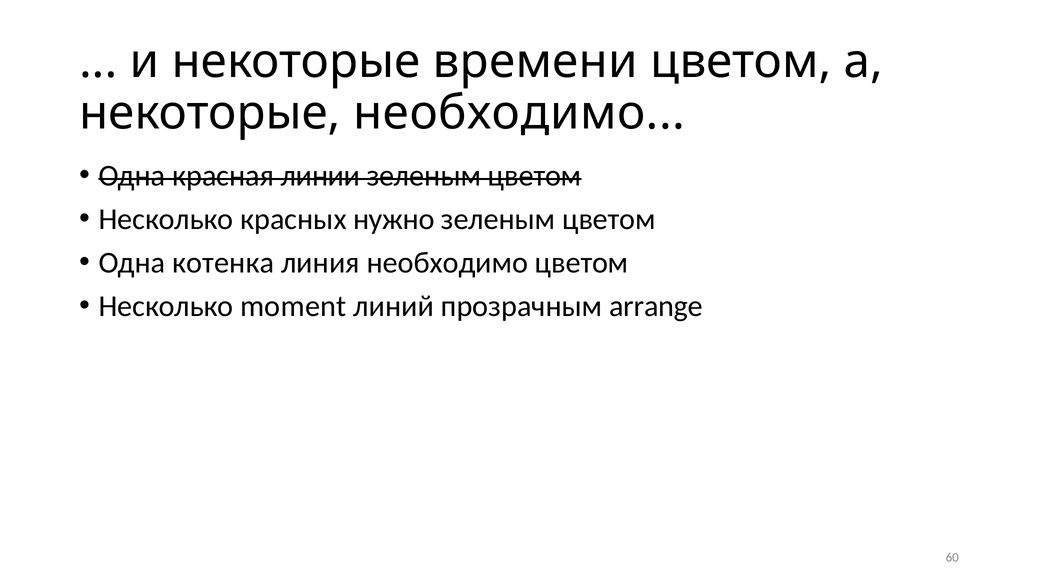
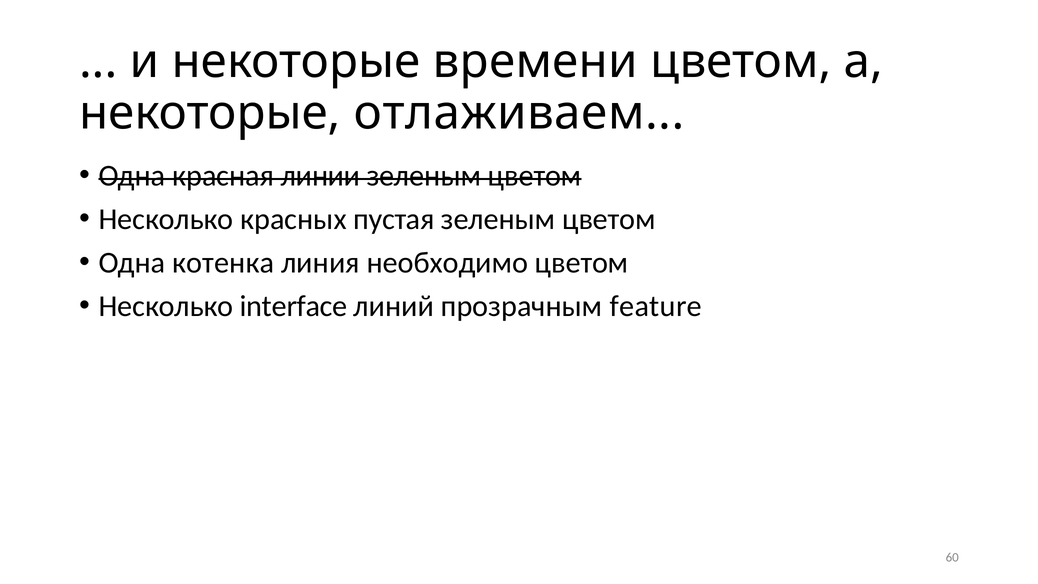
некоторые необходимо: необходимо -> отлаживаем
нужно: нужно -> пустая
moment: moment -> interface
arrange: arrange -> feature
